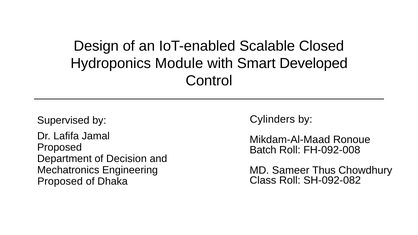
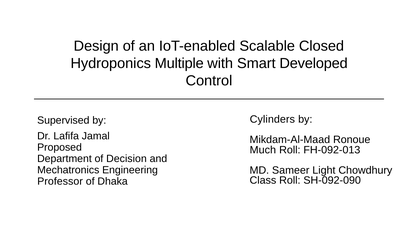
Module: Module -> Multiple
Batch: Batch -> Much
FH-092-008: FH-092-008 -> FH-092-013
Thus: Thus -> Light
SH-092-082: SH-092-082 -> SH-092-090
Proposed at (60, 181): Proposed -> Professor
